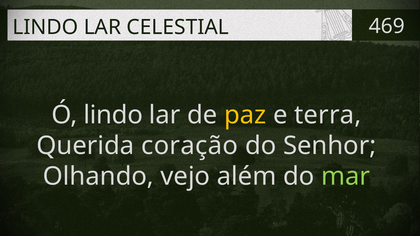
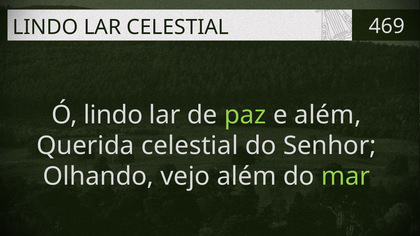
paz colour: yellow -> light green
e terra: terra -> além
Querida coração: coração -> celestial
